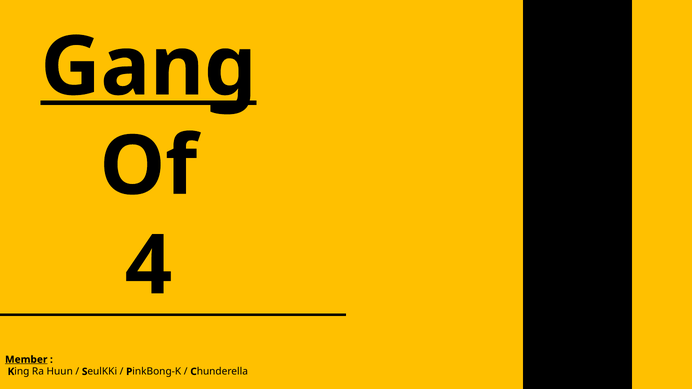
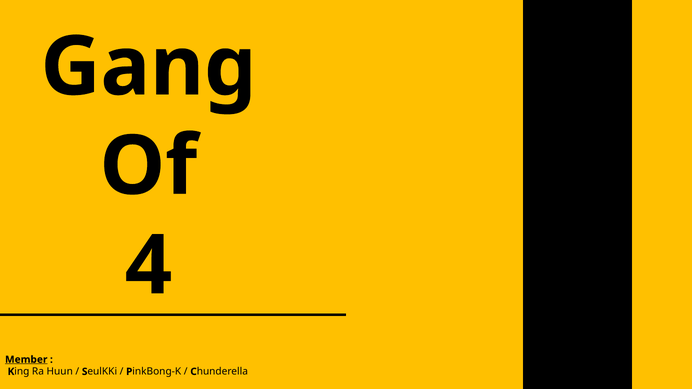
Gang underline: present -> none
